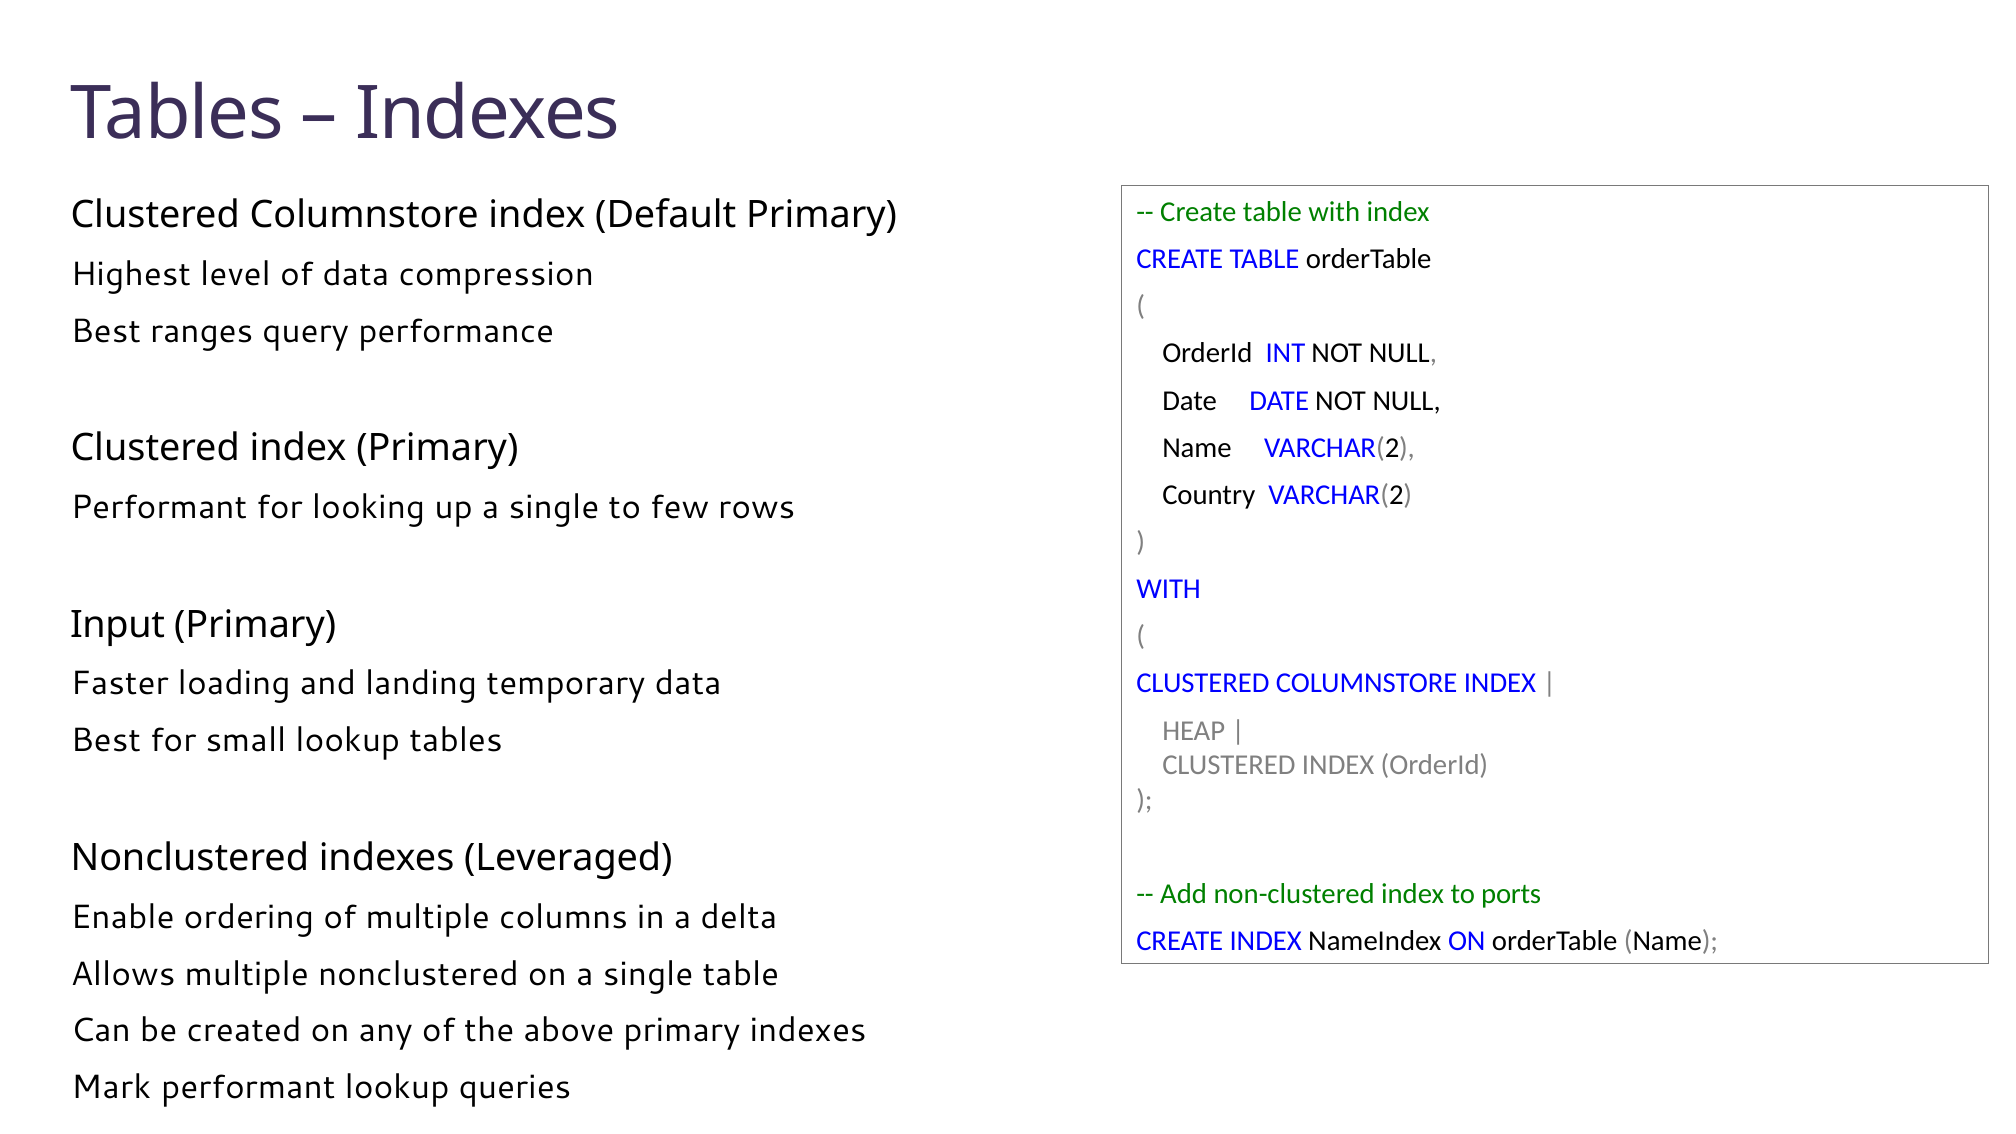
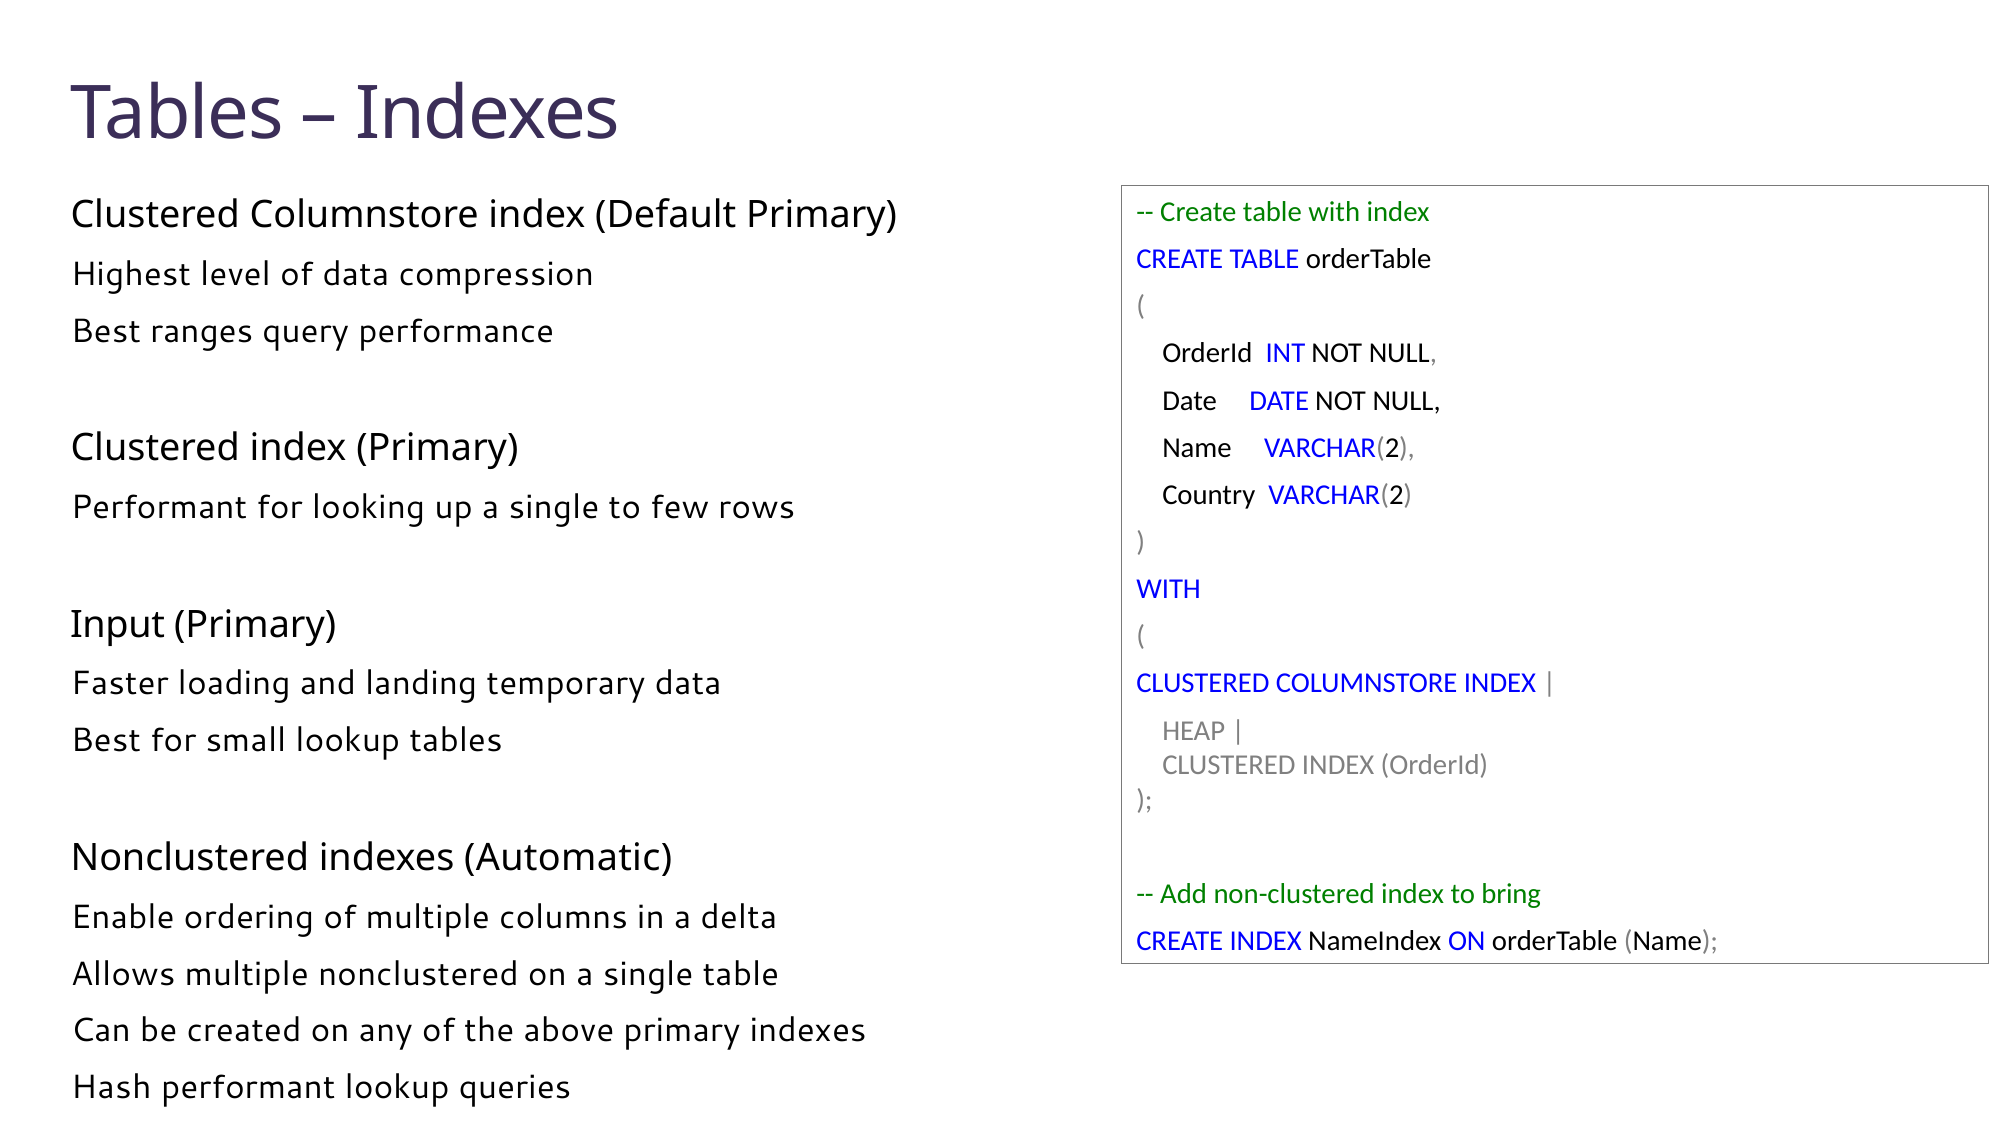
Leveraged: Leveraged -> Automatic
ports: ports -> bring
Mark: Mark -> Hash
